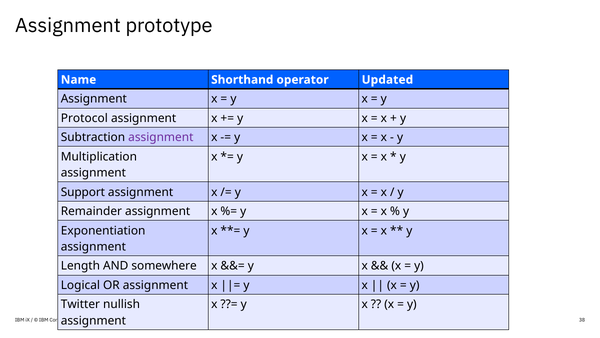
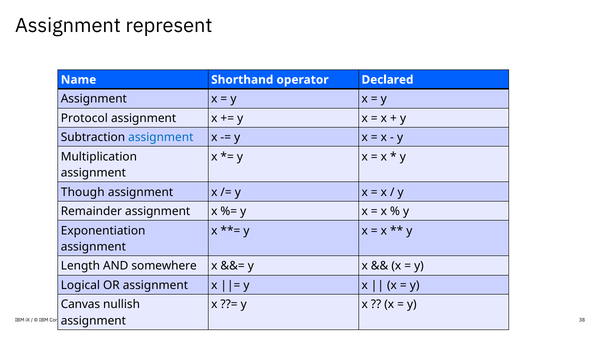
prototype: prototype -> represent
Updated: Updated -> Declared
assignment at (161, 137) colour: purple -> blue
Support: Support -> Though
Twitter: Twitter -> Canvas
